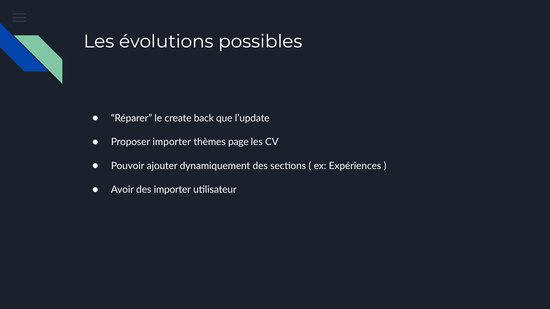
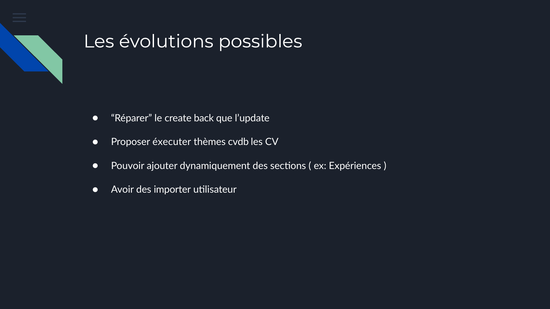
Proposer importer: importer -> éxecuter
page: page -> cvdb
